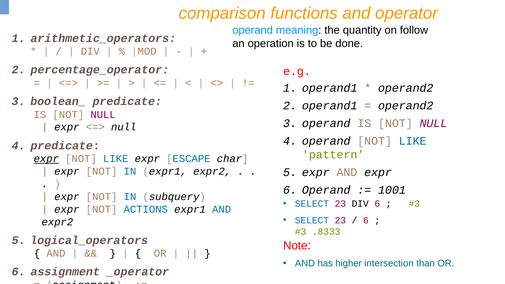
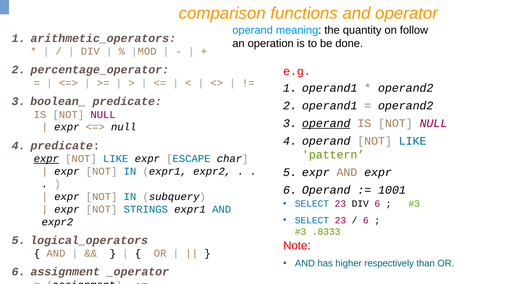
operand at (326, 123) underline: none -> present
ACTIONS: ACTIONS -> STRINGS
intersection: intersection -> respectively
